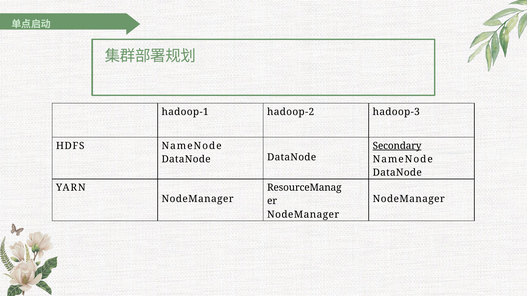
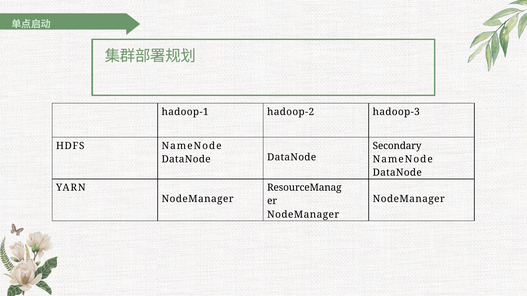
Secondary underline: present -> none
